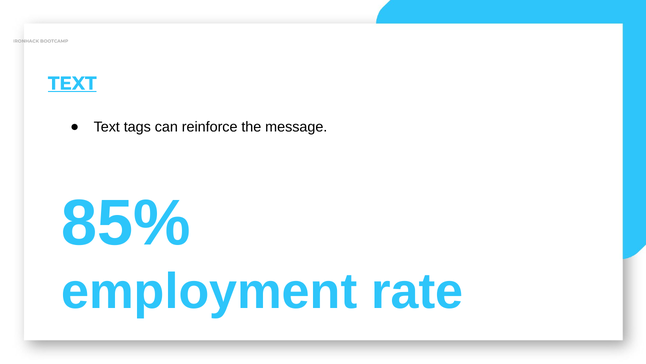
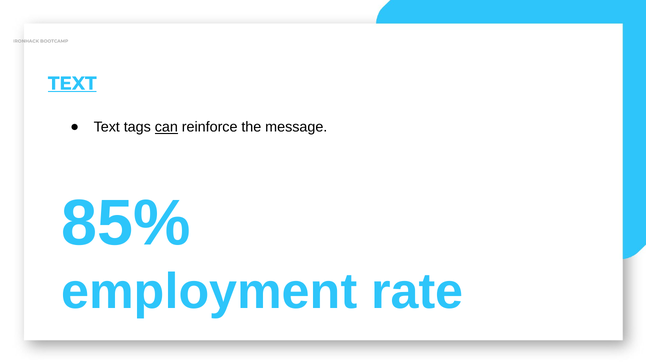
can underline: none -> present
